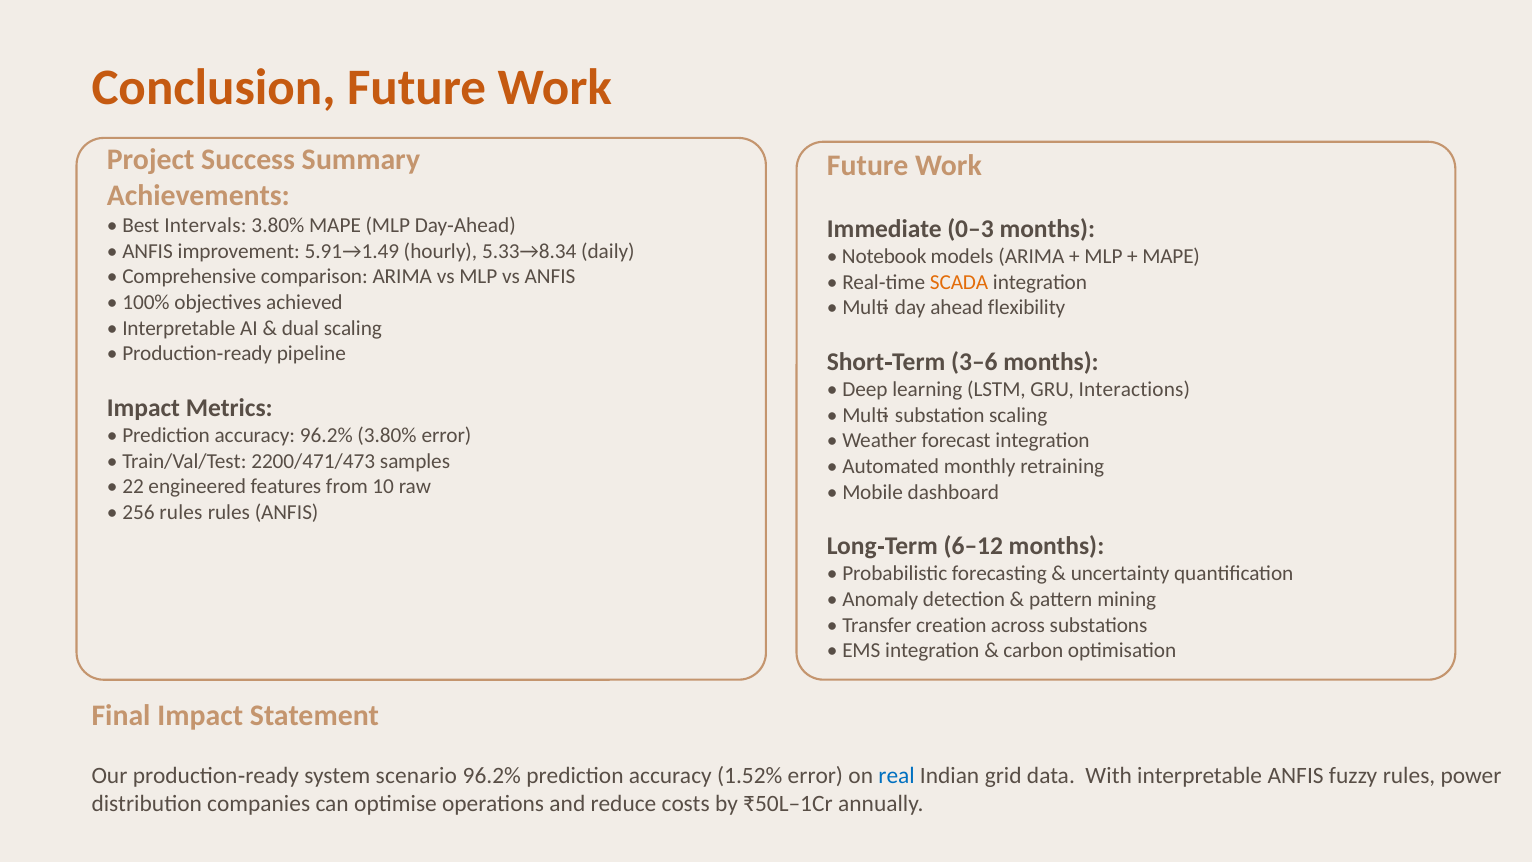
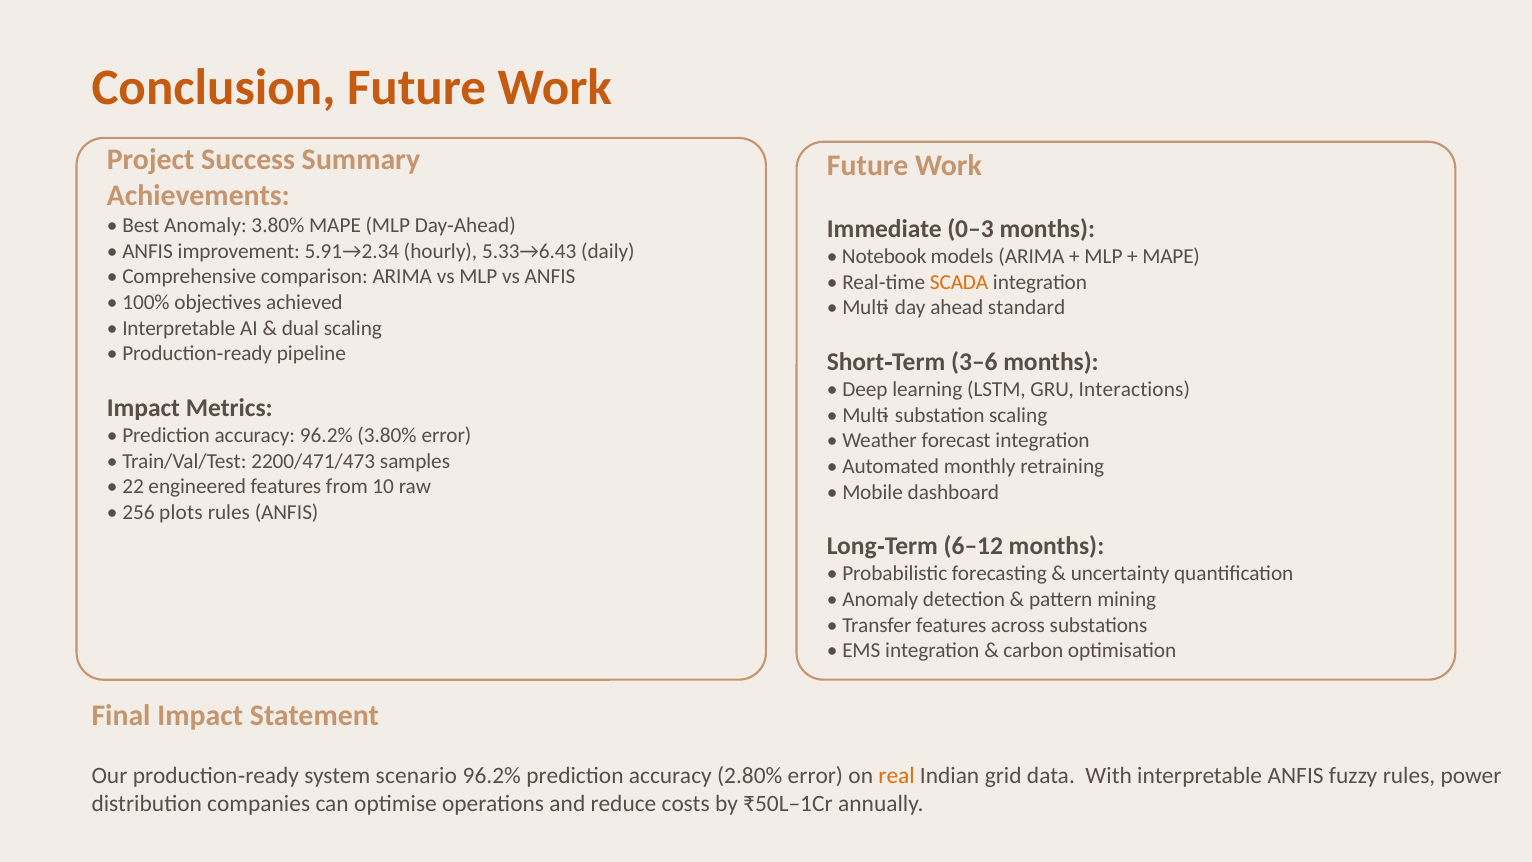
Best Intervals: Intervals -> Anomaly
5.91→1.49: 5.91→1.49 -> 5.91→2.34
5.33→8.34: 5.33→8.34 -> 5.33→6.43
flexibility: flexibility -> standard
256 rules: rules -> plots
Transfer creation: creation -> features
1.52%: 1.52% -> 2.80%
real at (897, 775) colour: blue -> orange
